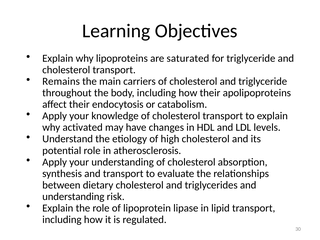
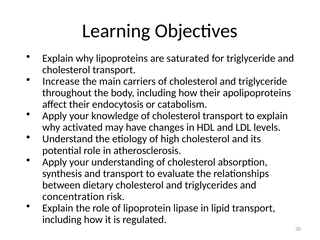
Remains: Remains -> Increase
understanding at (73, 197): understanding -> concentration
